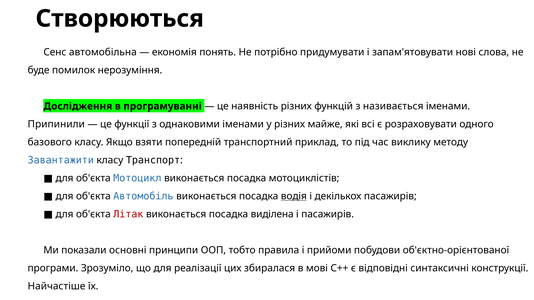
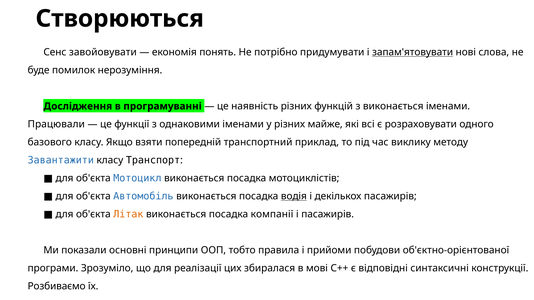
автомобільна: автомобільна -> завойовувати
запам'ятовувати underline: none -> present
з називається: називається -> виконається
Припинили: Припинили -> Працювали
Літак colour: red -> orange
виділена: виділена -> компанії
Найчастіше: Найчастіше -> Розбиваємо
